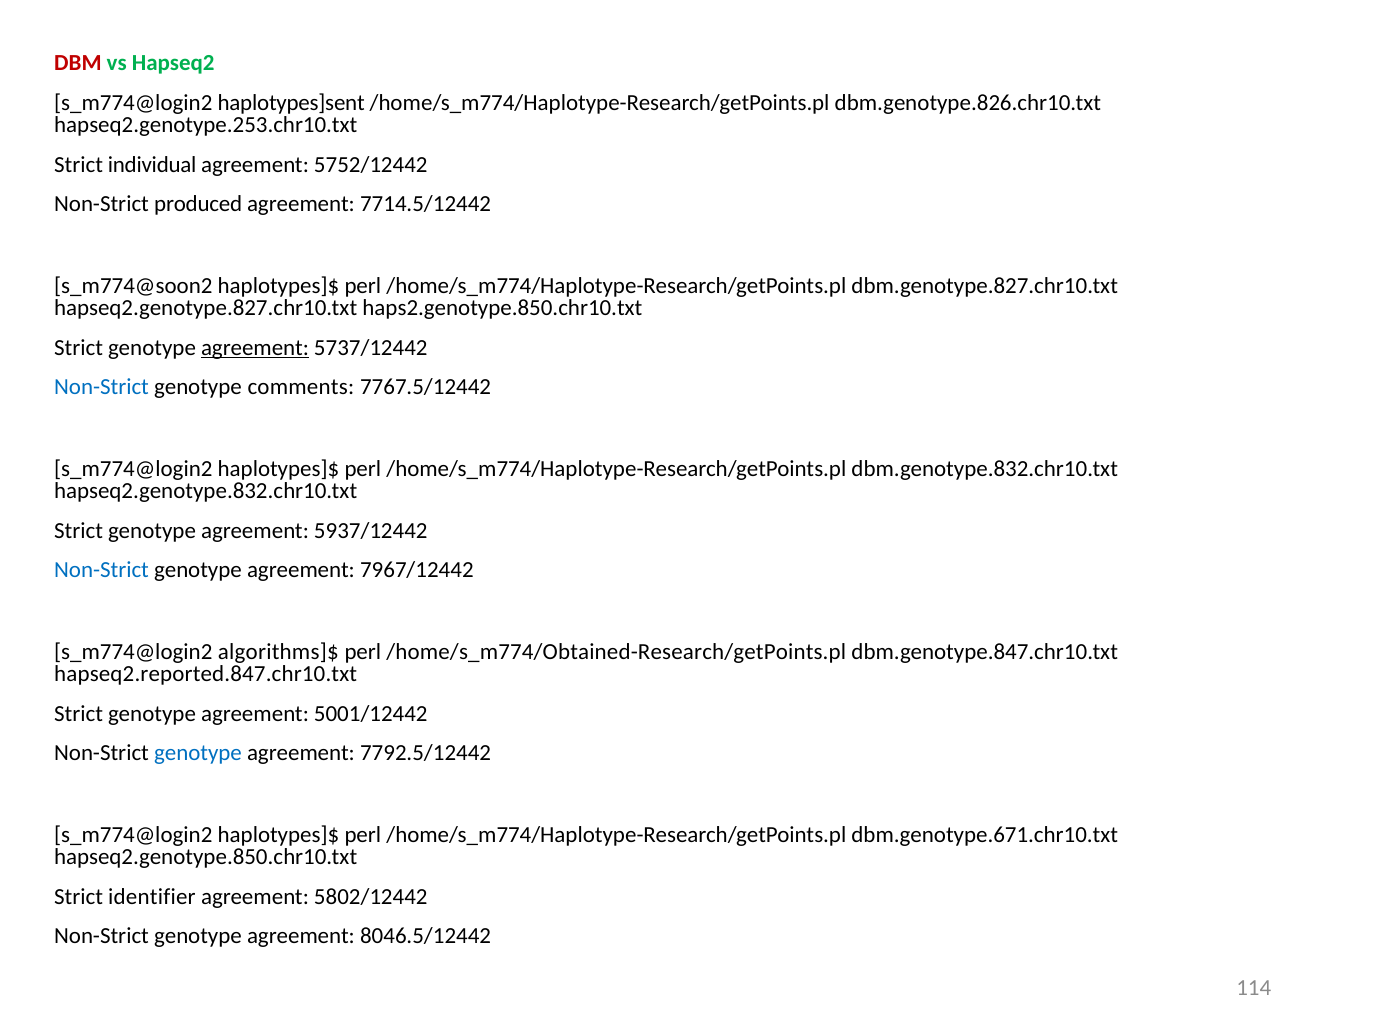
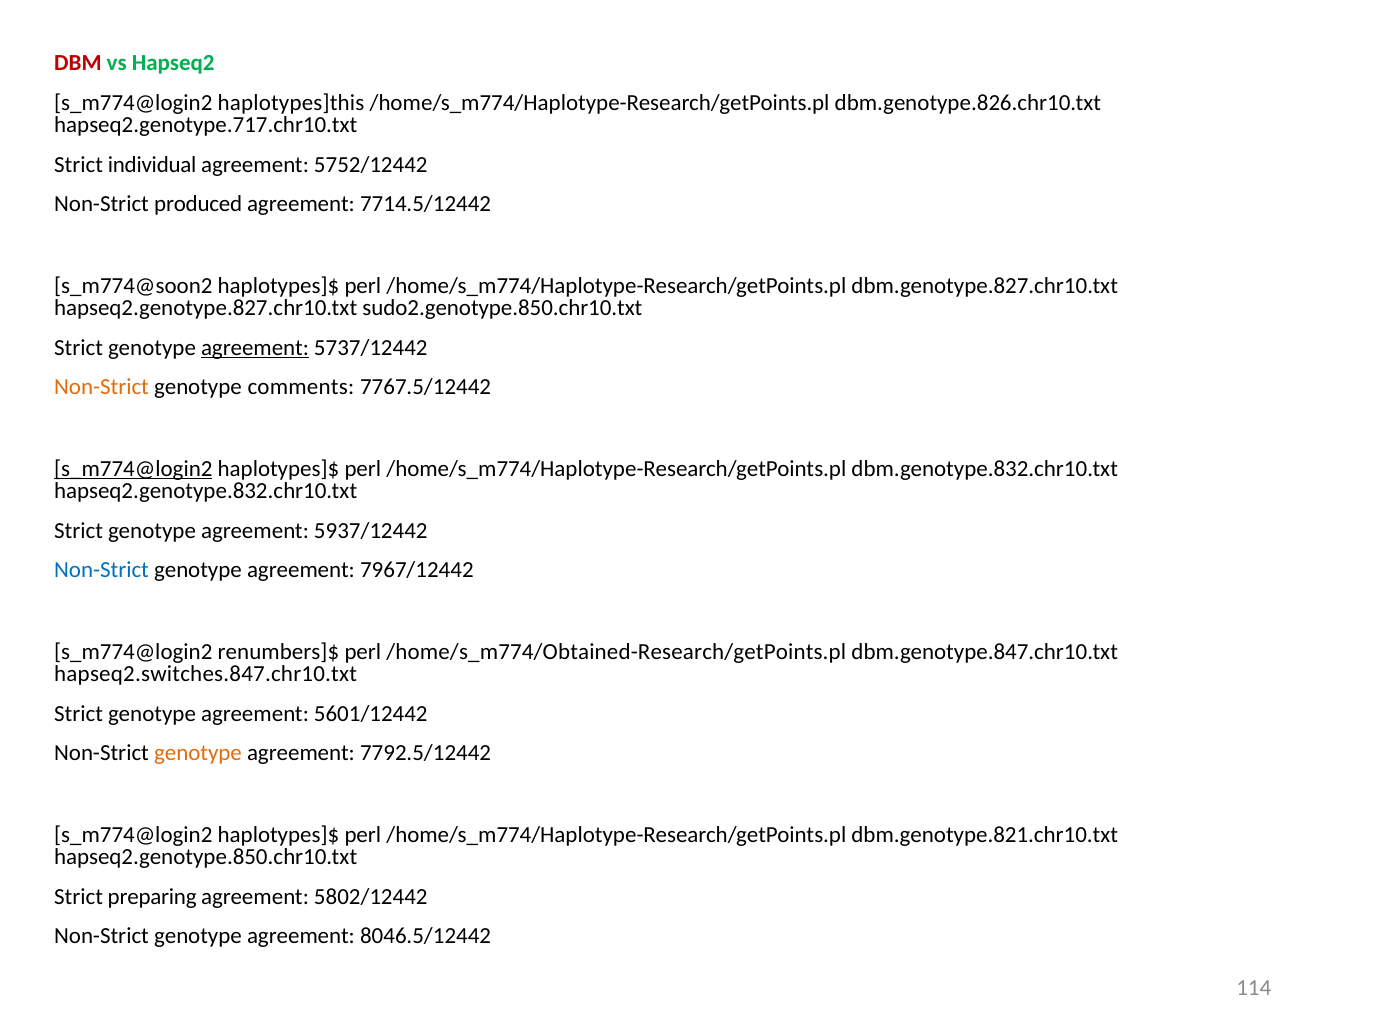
haplotypes]sent: haplotypes]sent -> haplotypes]this
hapseq2.genotype.253.chr10.txt: hapseq2.genotype.253.chr10.txt -> hapseq2.genotype.717.chr10.txt
haps2.genotype.850.chr10.txt: haps2.genotype.850.chr10.txt -> sudo2.genotype.850.chr10.txt
Non-Strict at (102, 387) colour: blue -> orange
s_m774@login2 at (133, 469) underline: none -> present
algorithms]$: algorithms]$ -> renumbers]$
hapseq2.reported.847.chr10.txt: hapseq2.reported.847.chr10.txt -> hapseq2.switches.847.chr10.txt
5001/12442: 5001/12442 -> 5601/12442
genotype at (198, 753) colour: blue -> orange
dbm.genotype.671.chr10.txt: dbm.genotype.671.chr10.txt -> dbm.genotype.821.chr10.txt
identifier: identifier -> preparing
